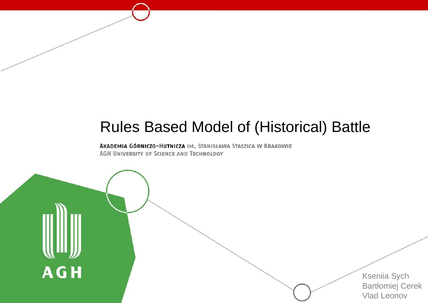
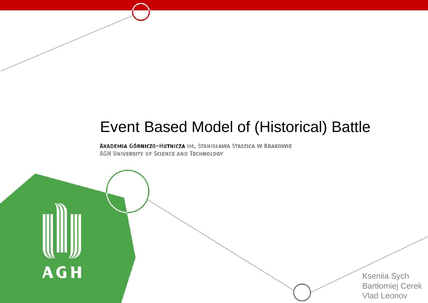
Rules: Rules -> Event
